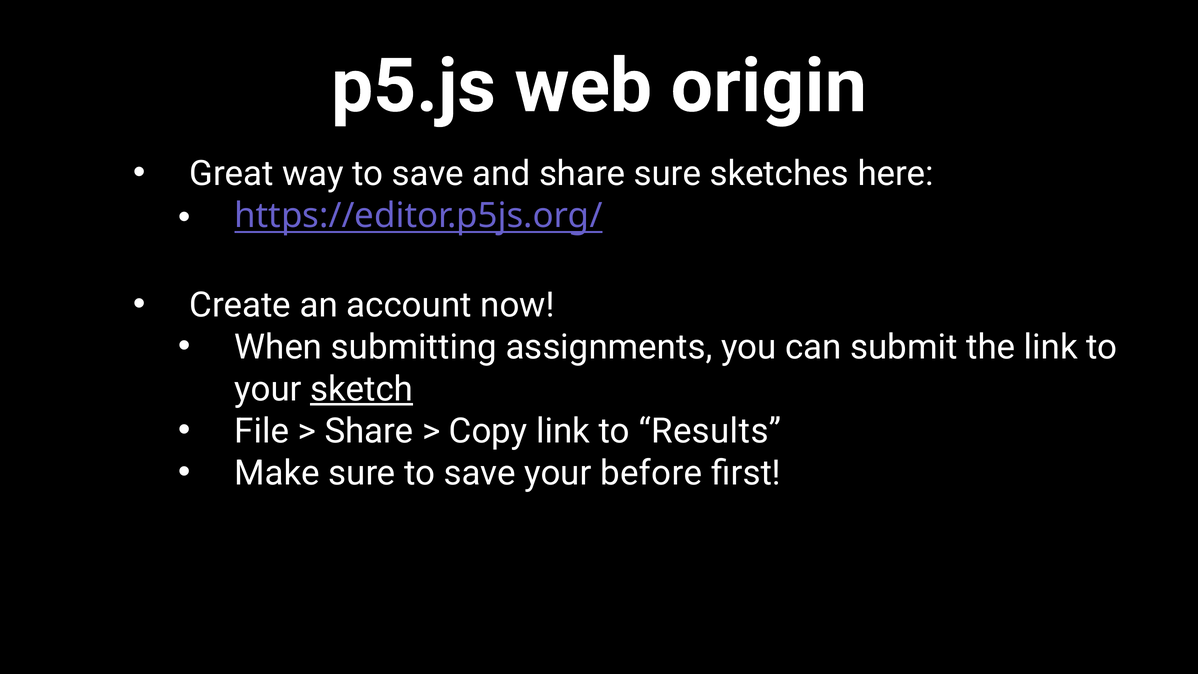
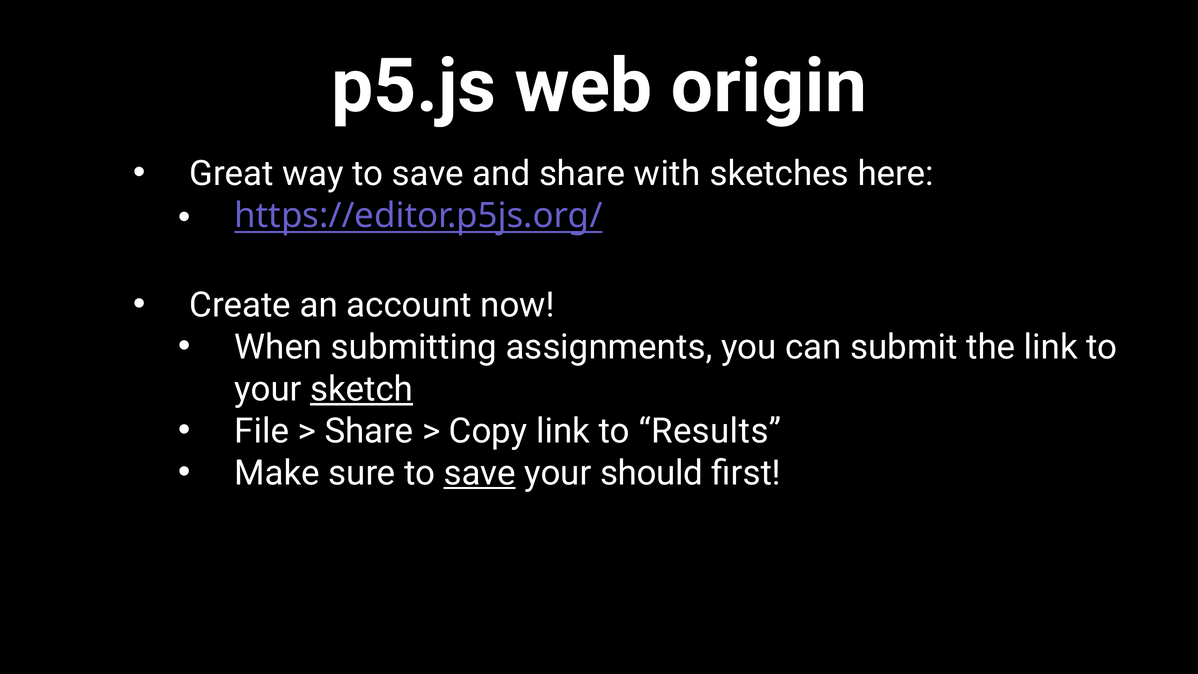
share sure: sure -> with
save at (480, 473) underline: none -> present
before: before -> should
